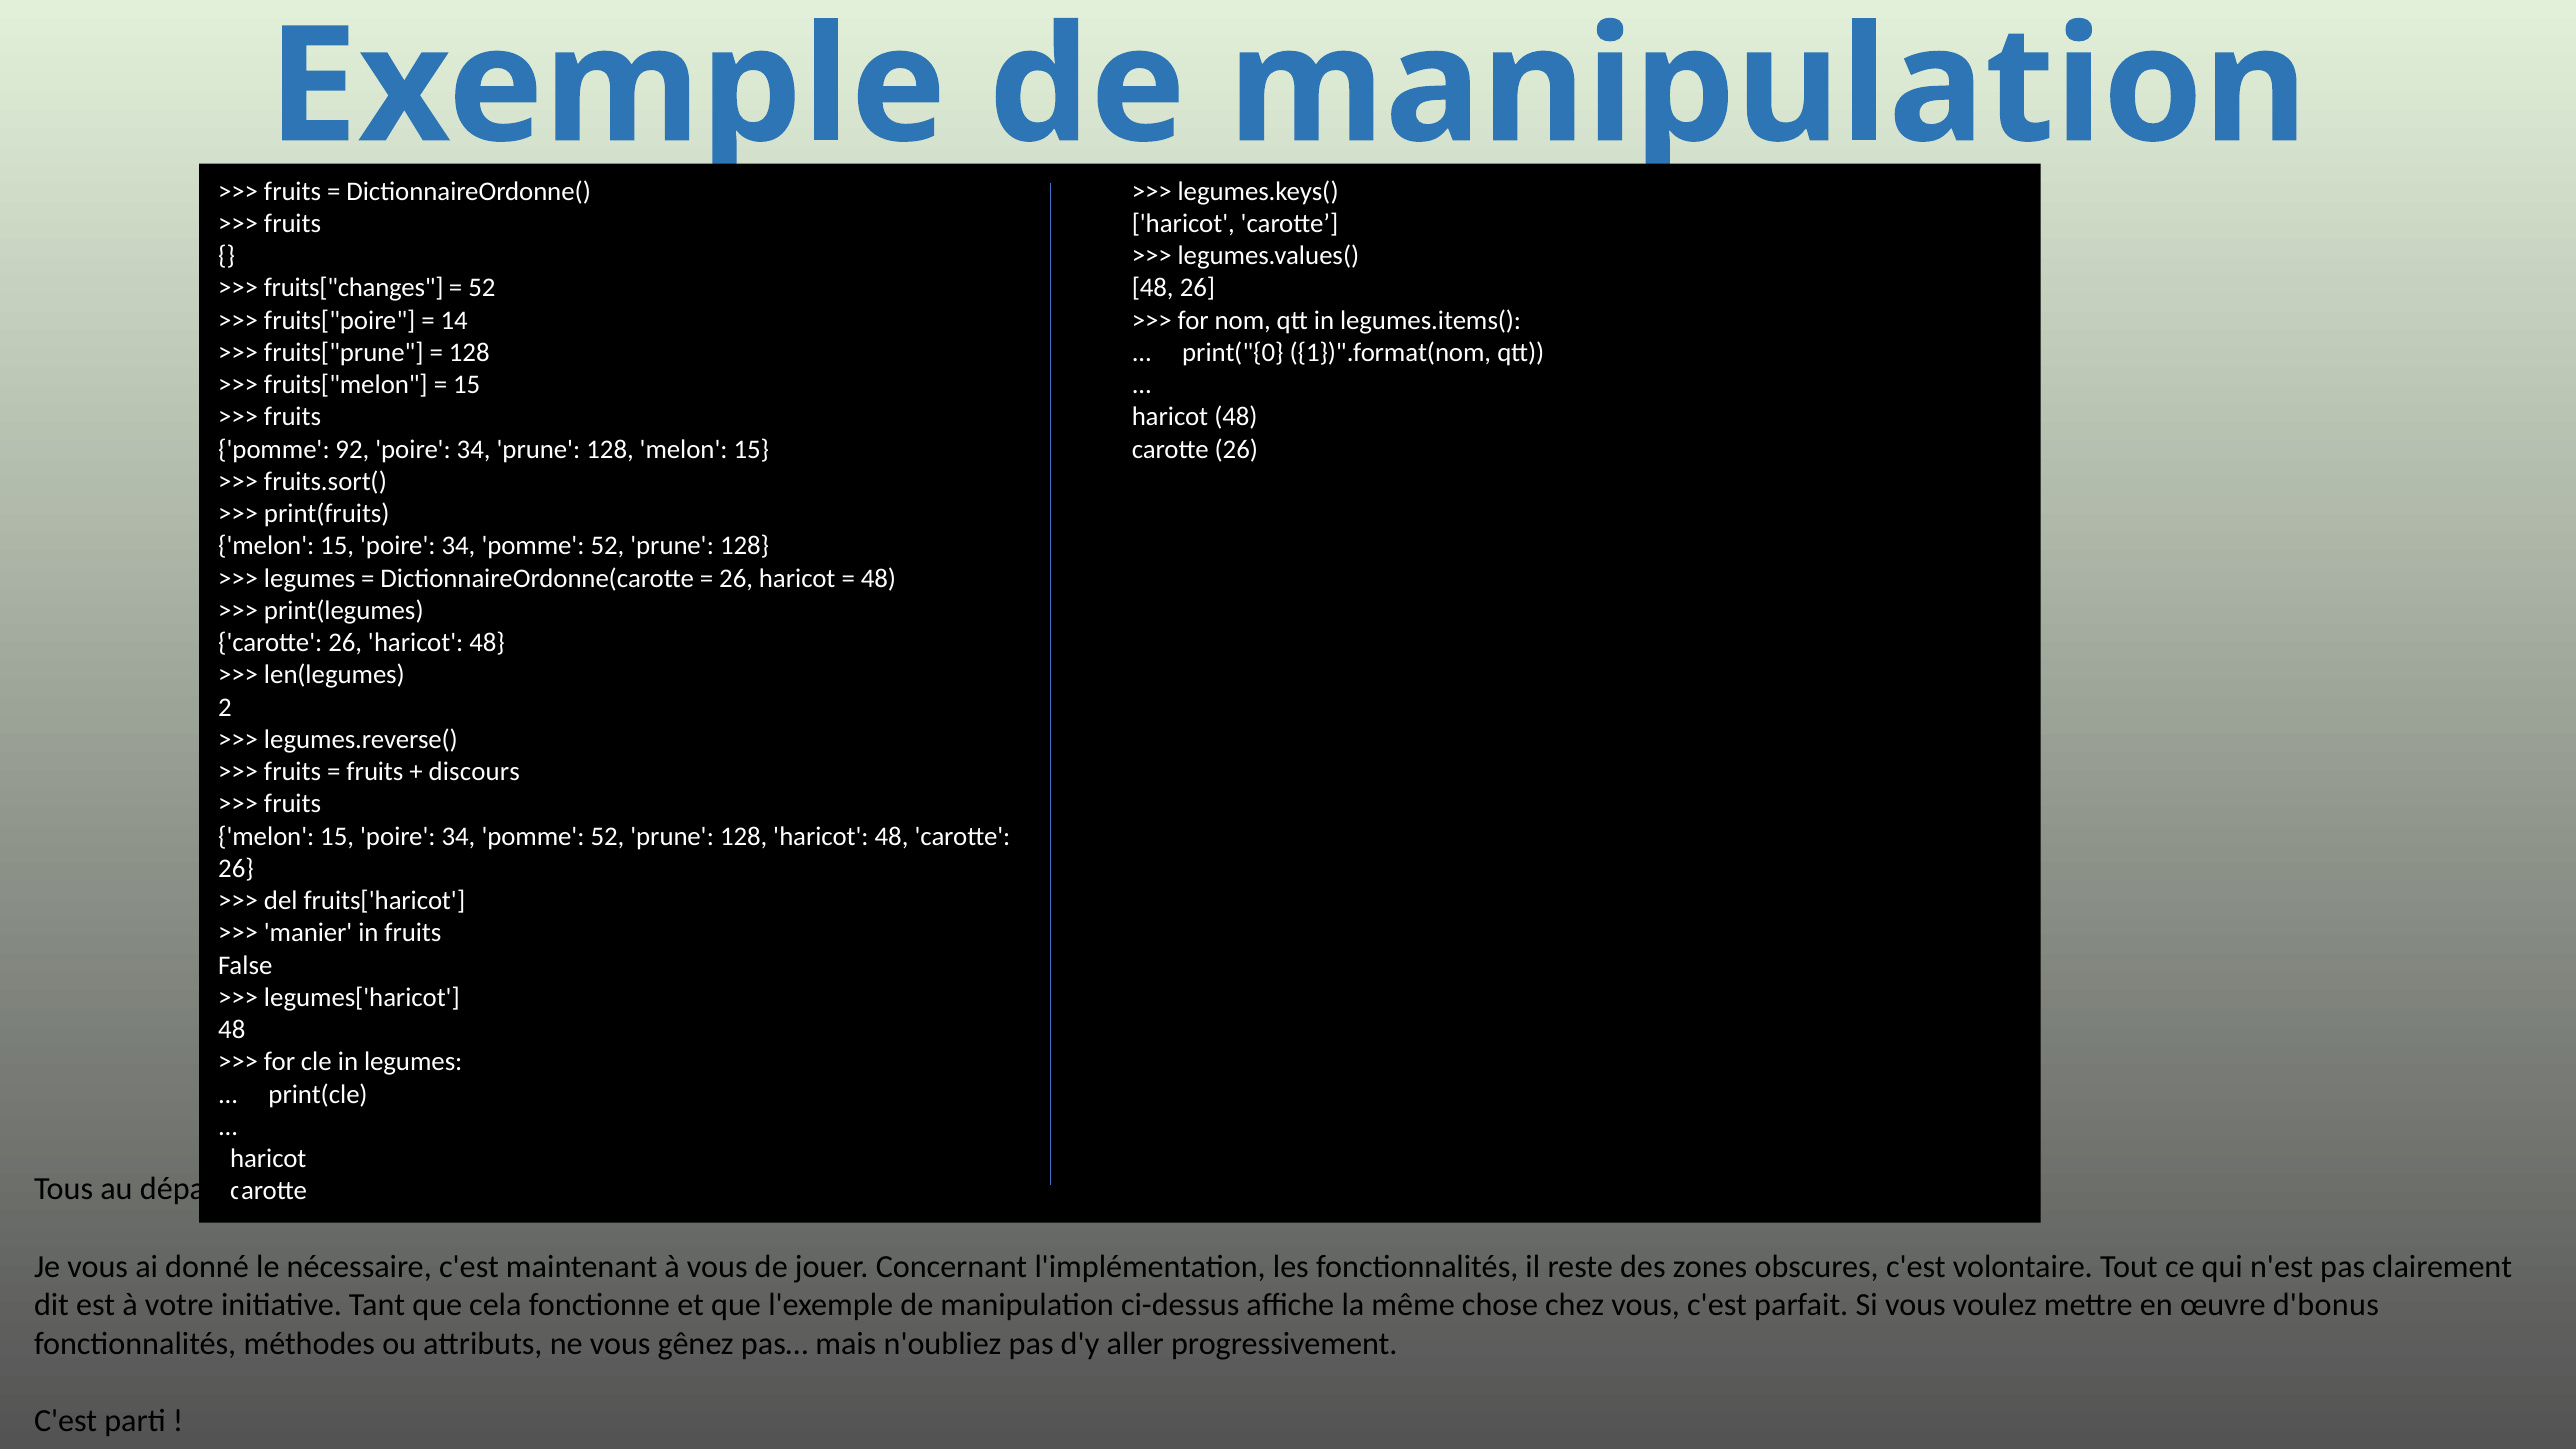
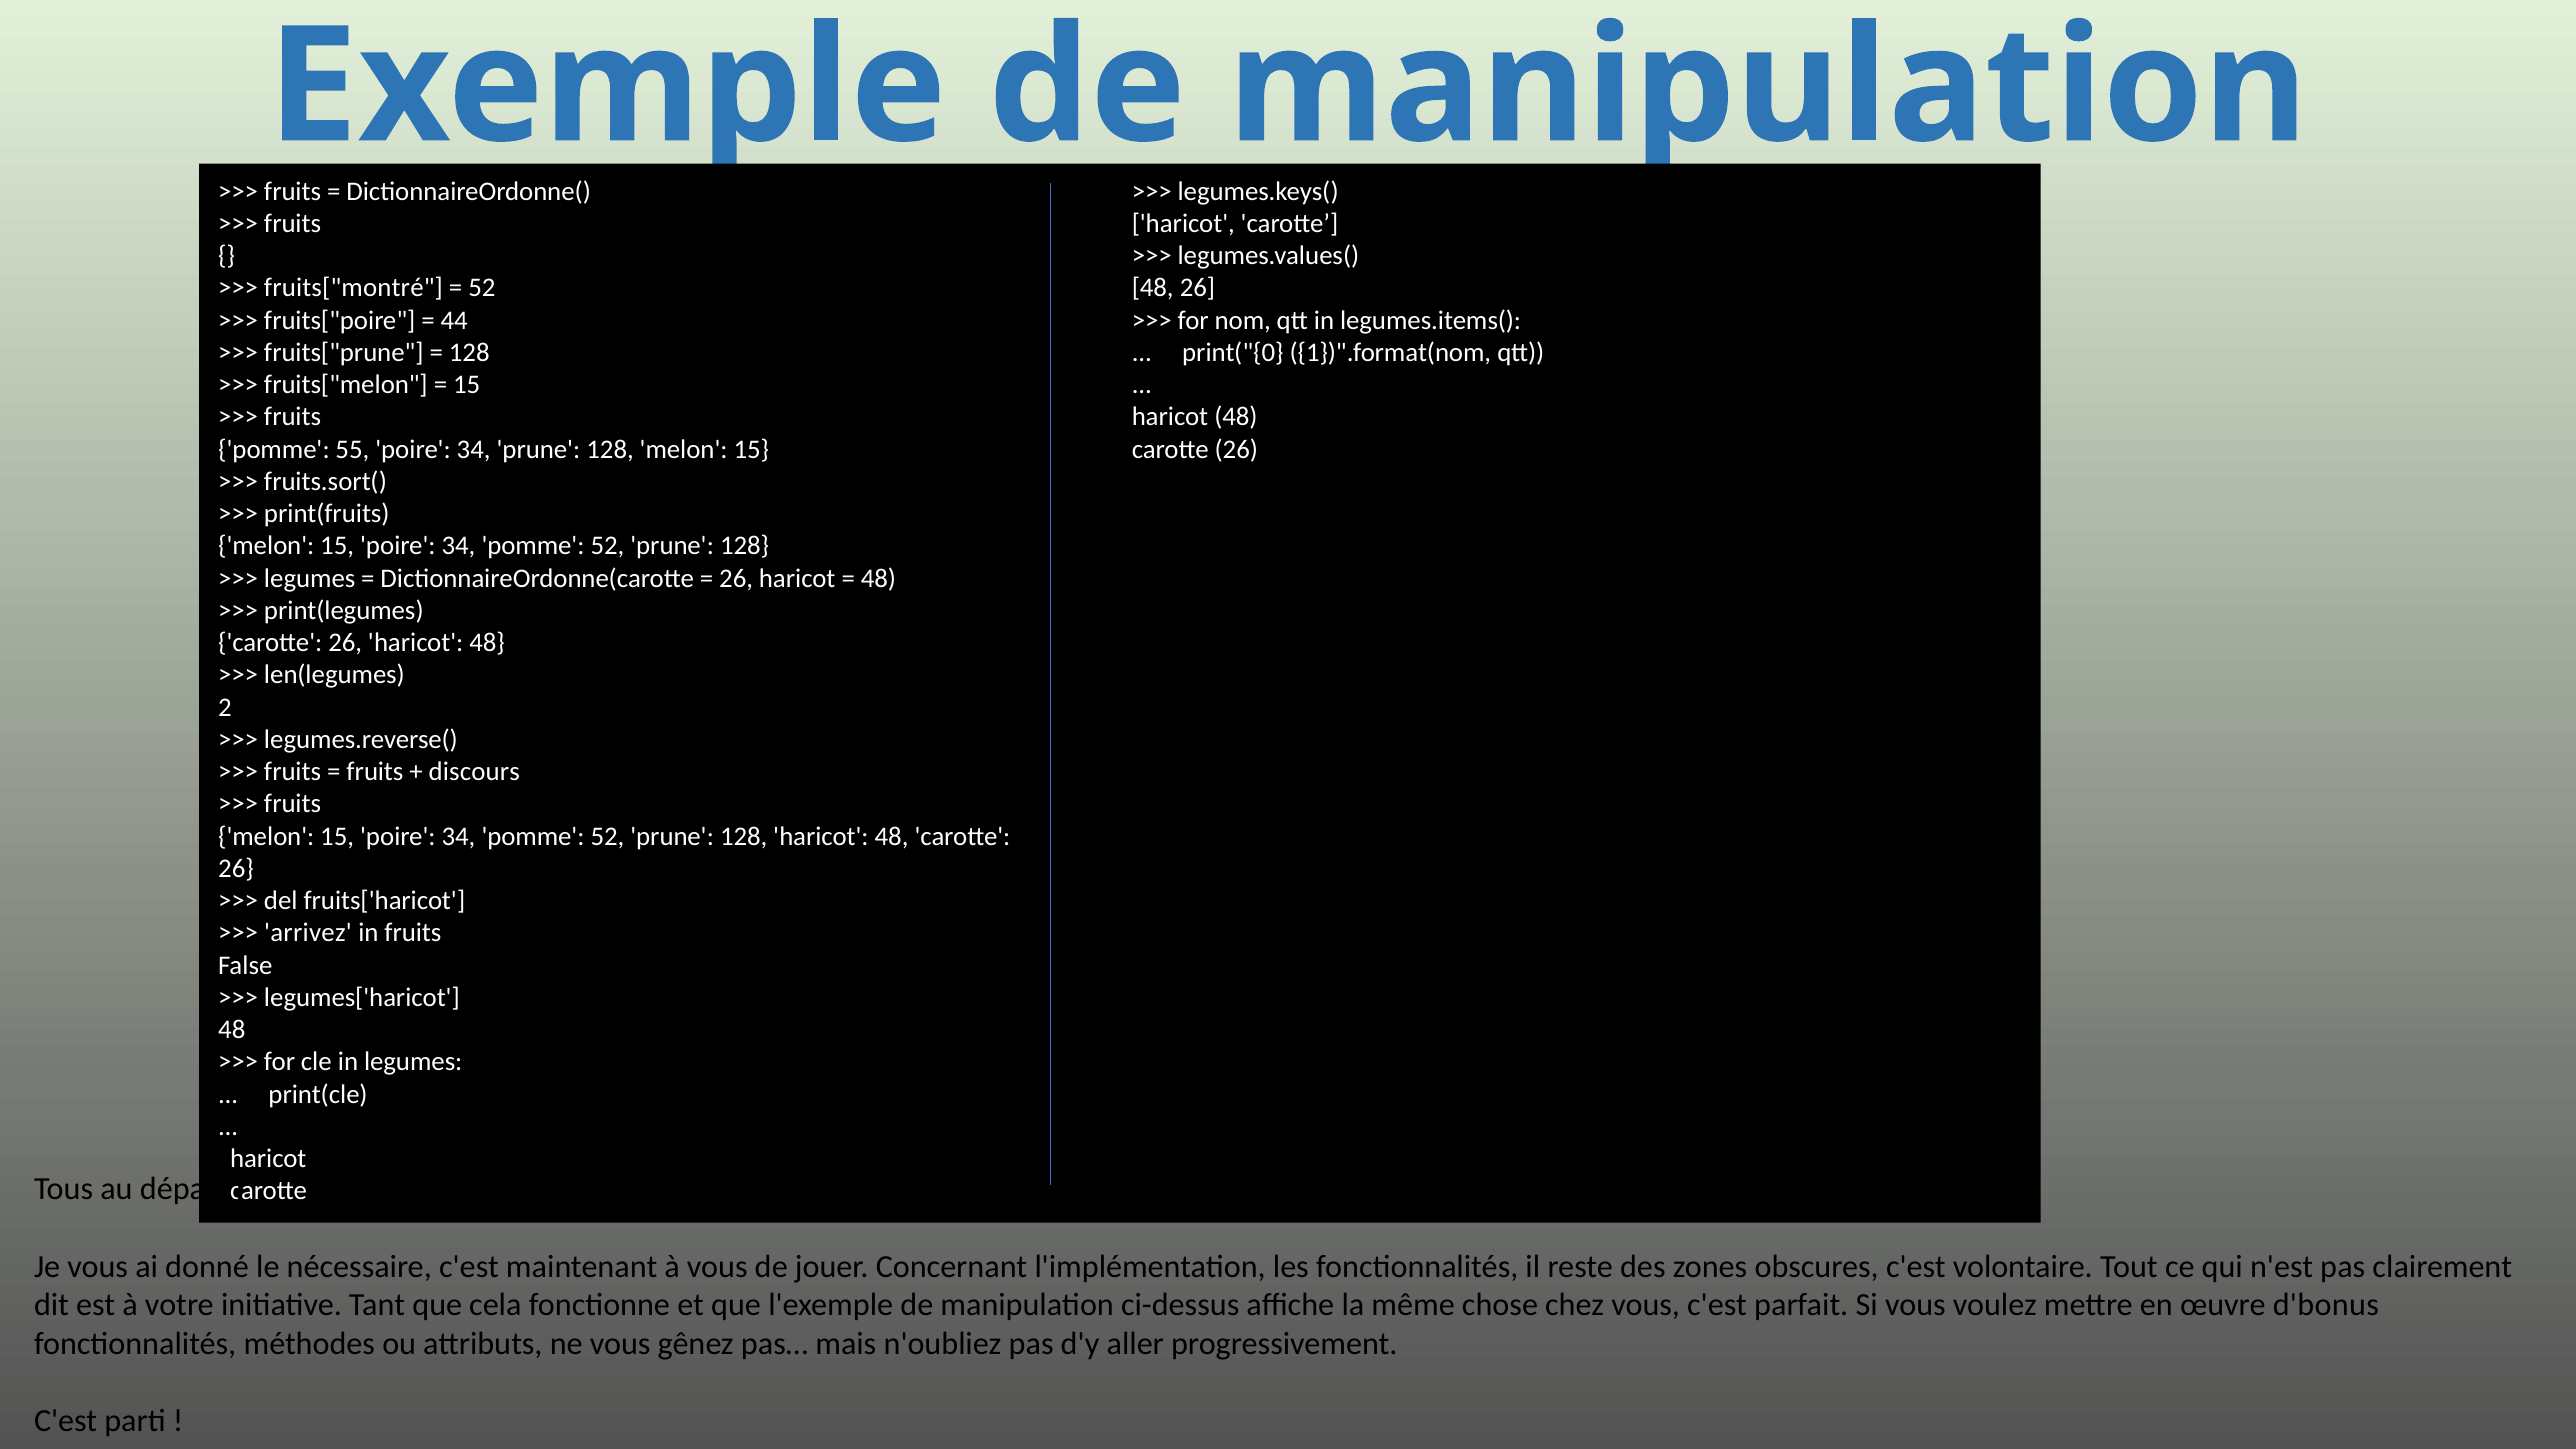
fruits["changes: fruits["changes -> fruits["montré
14: 14 -> 44
92: 92 -> 55
manier: manier -> arrivez
